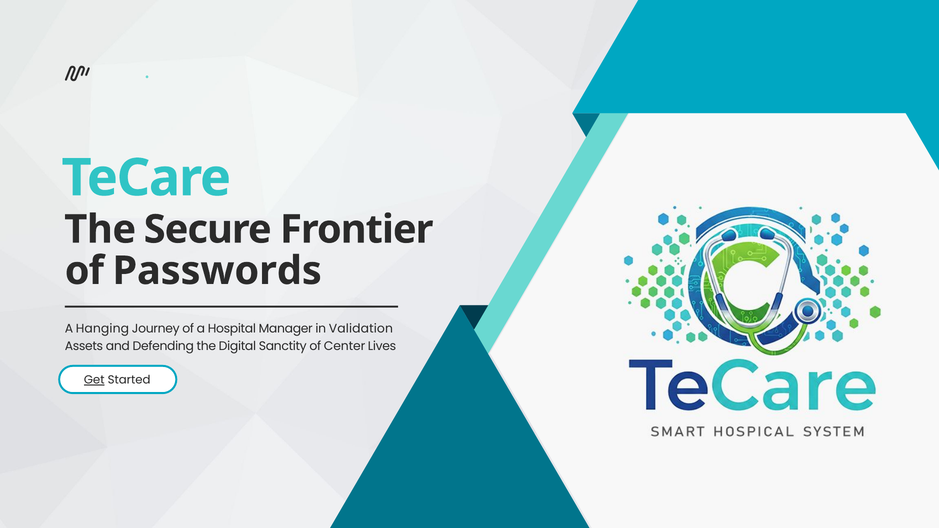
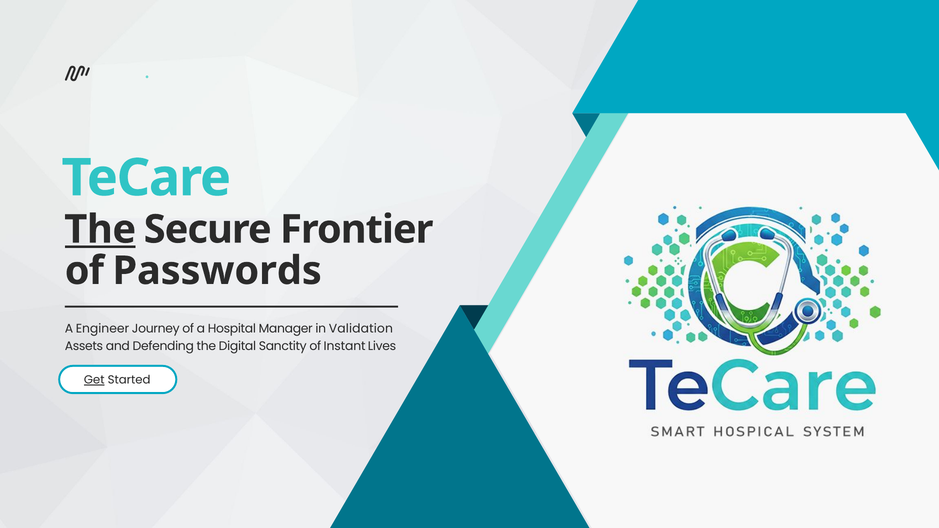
The at (100, 230) underline: none -> present
Hanging: Hanging -> Engineer
Center: Center -> Instant
